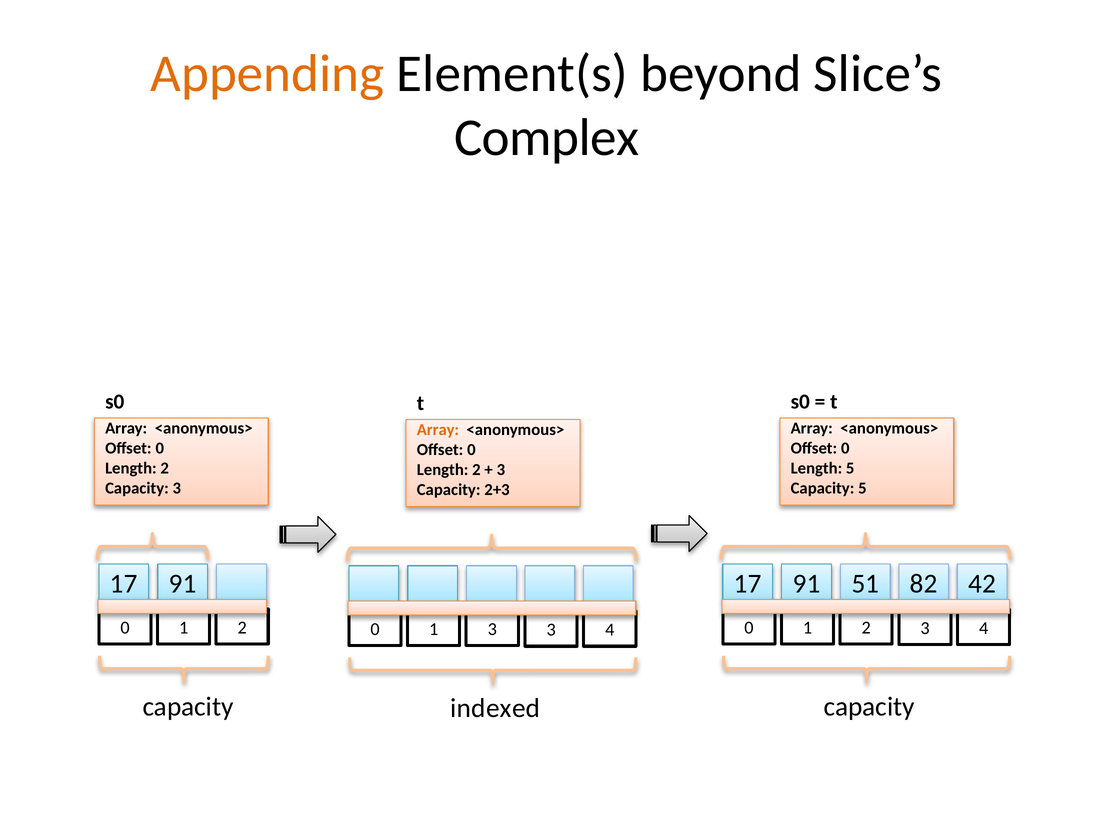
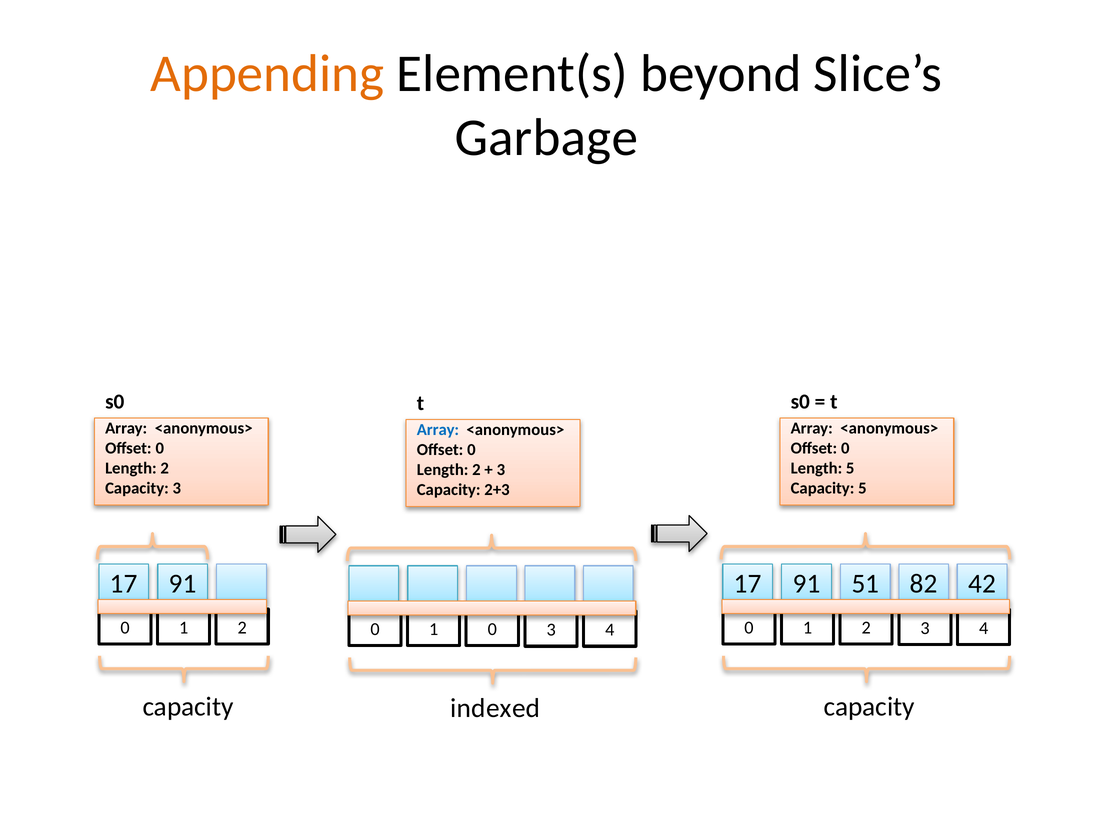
Complex: Complex -> Garbage
Array at (438, 430) colour: orange -> blue
1 3: 3 -> 0
